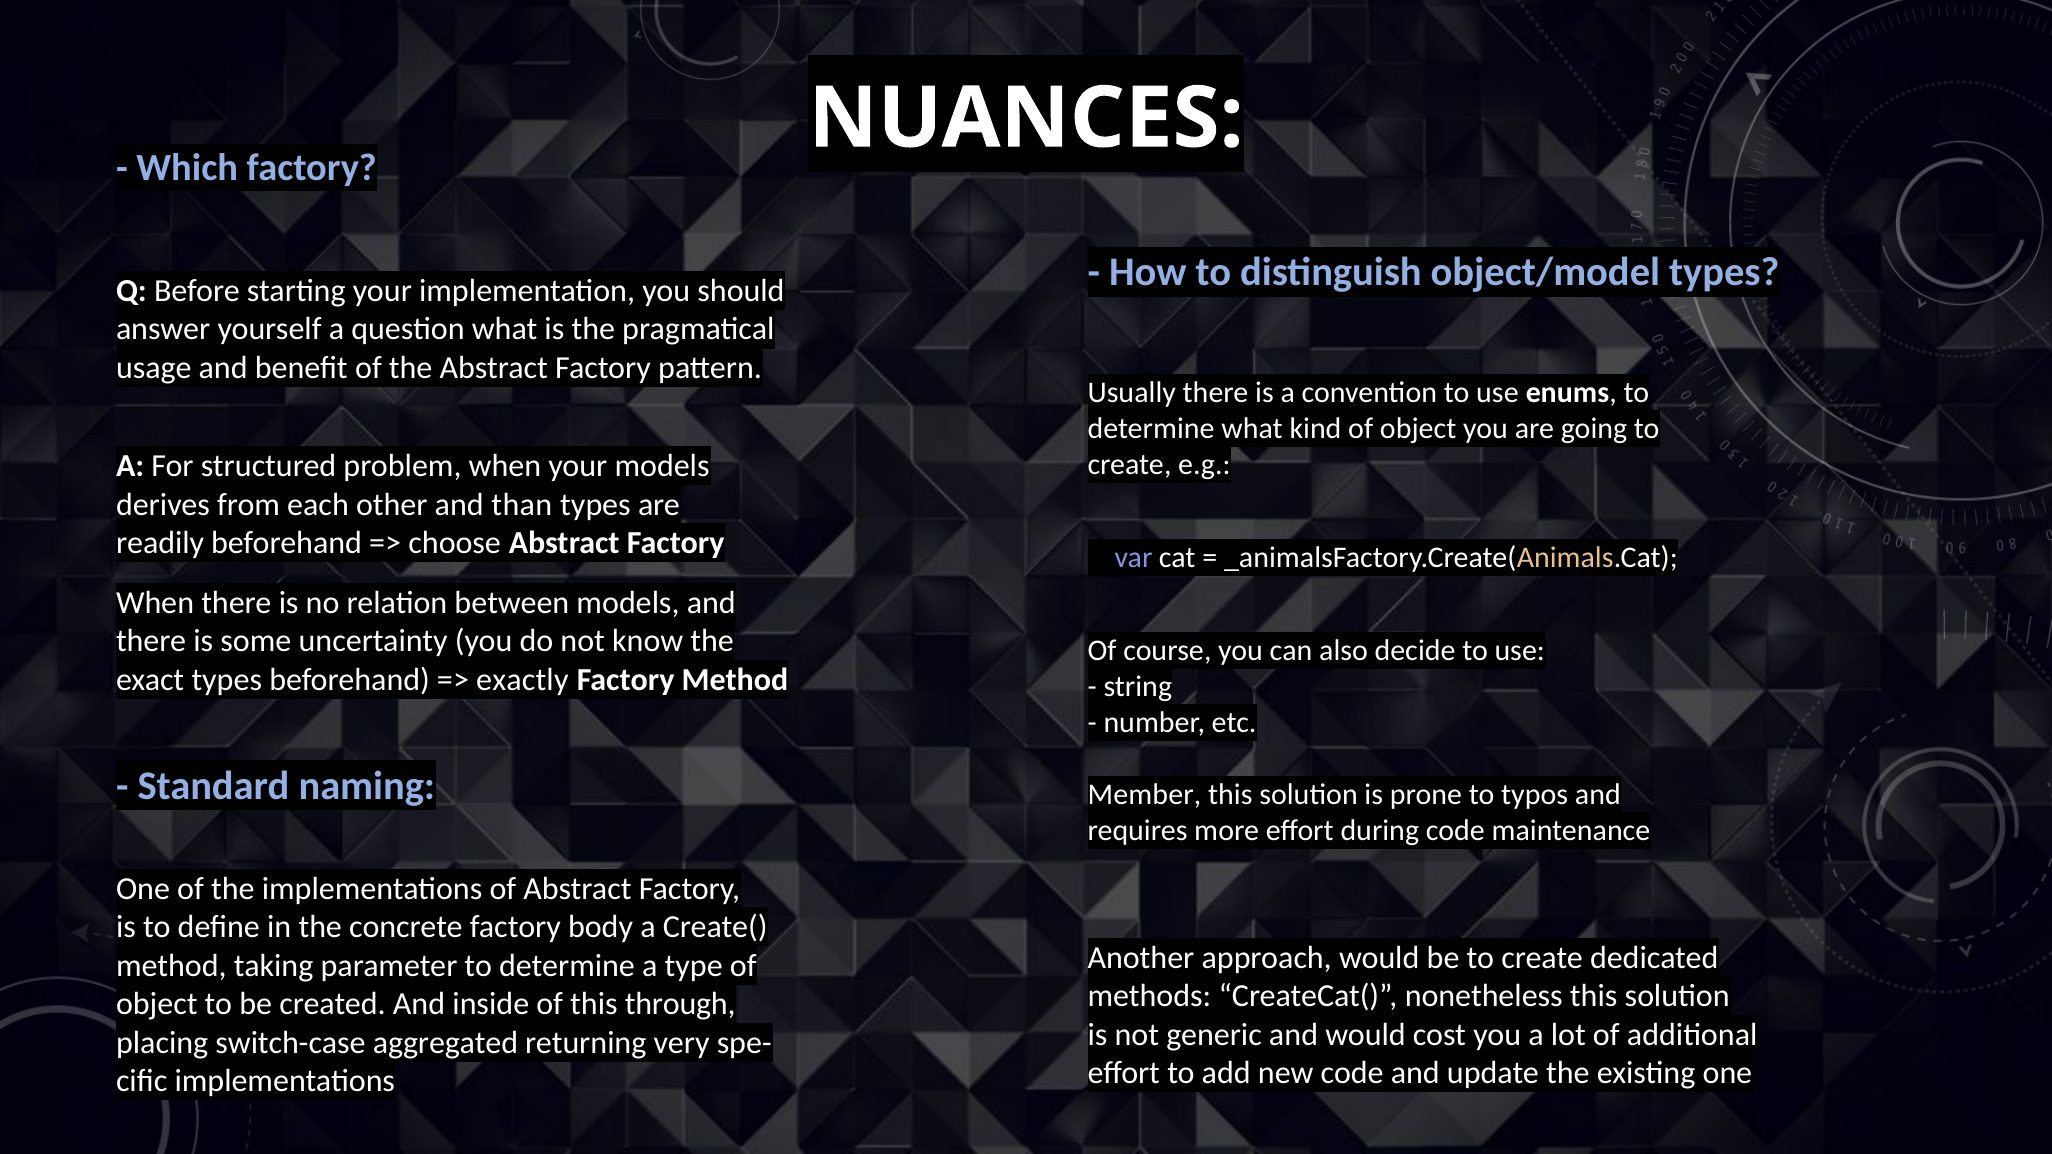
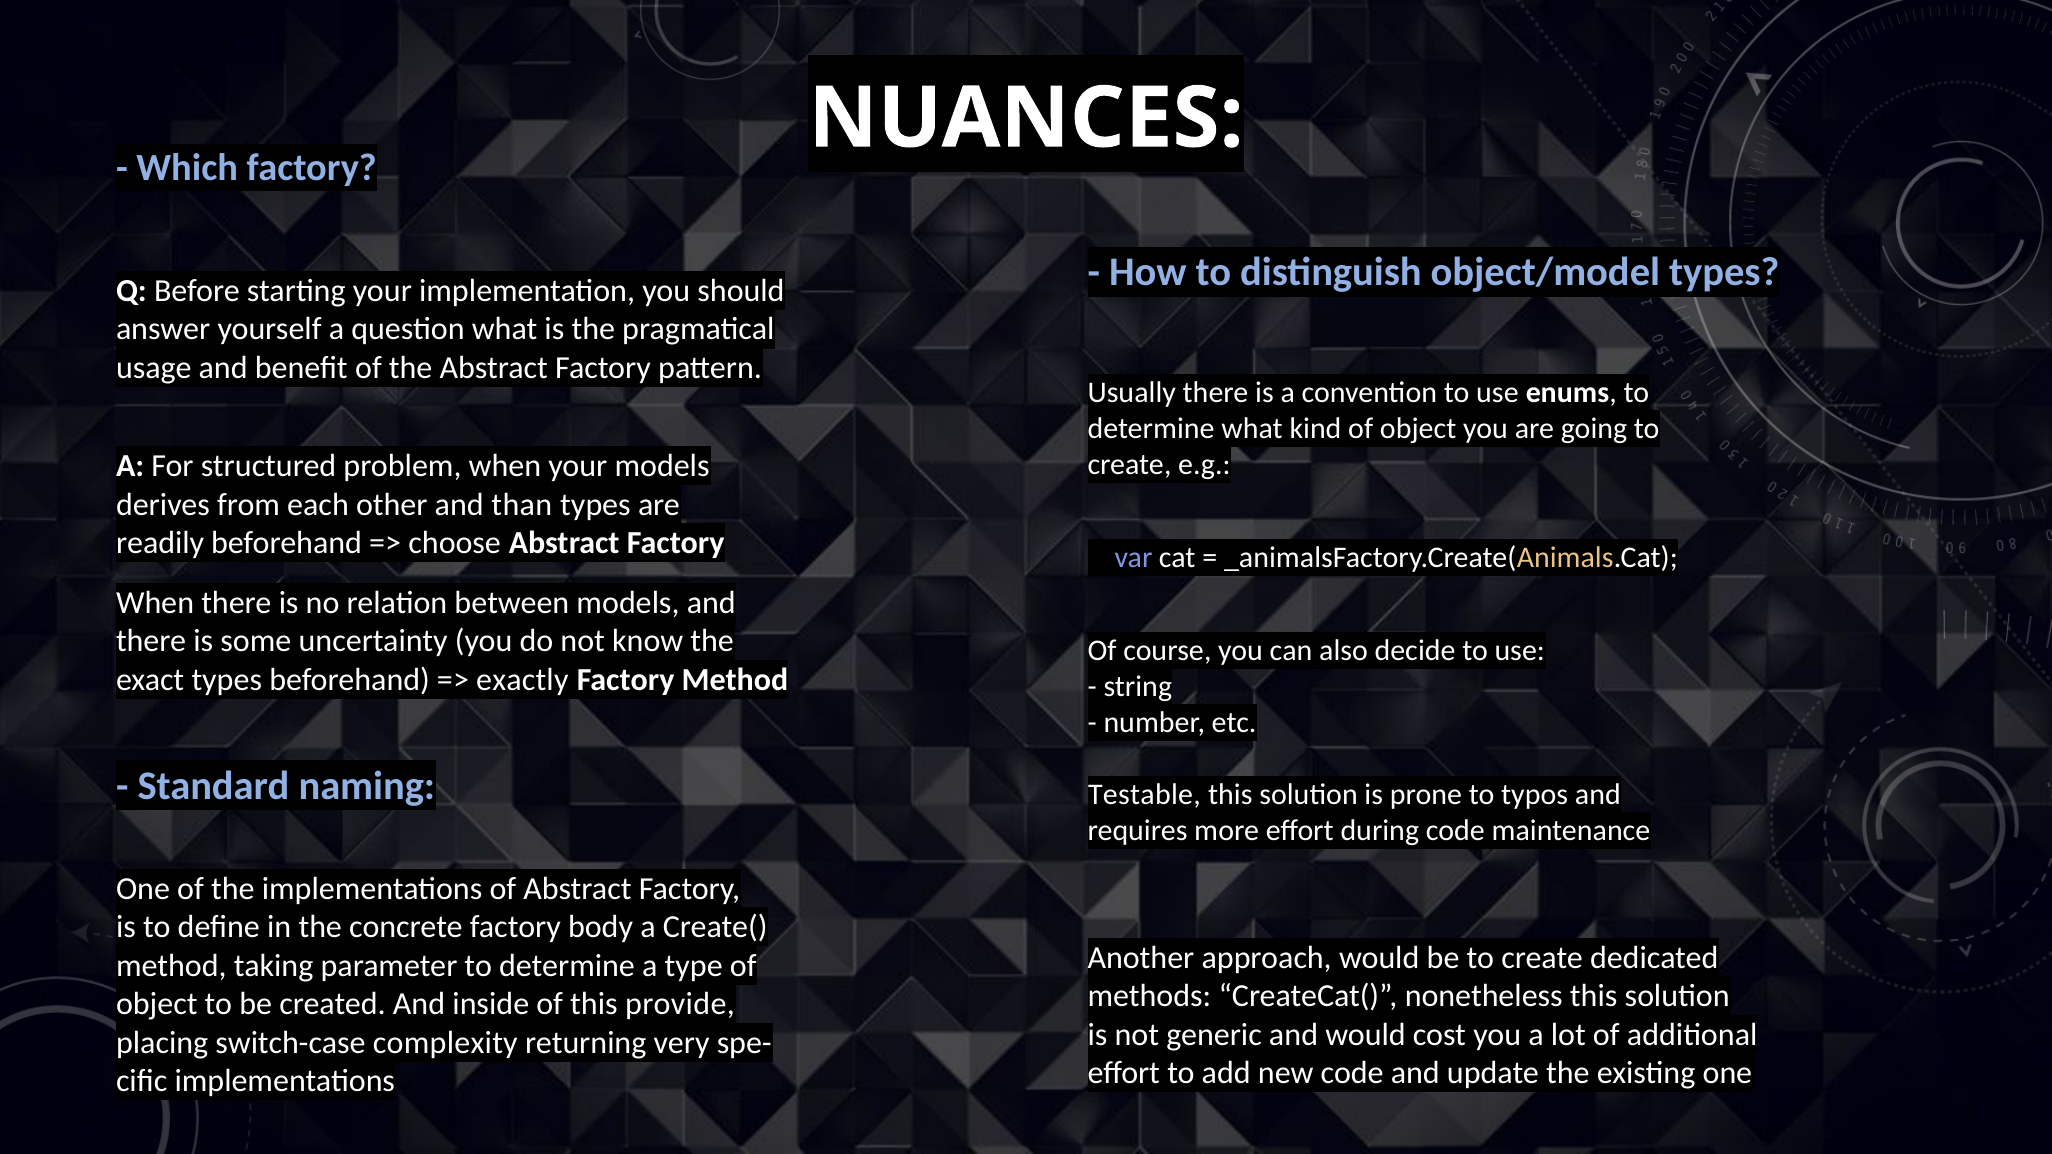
Member: Member -> Testable
through: through -> provide
aggregated: aggregated -> complexity
